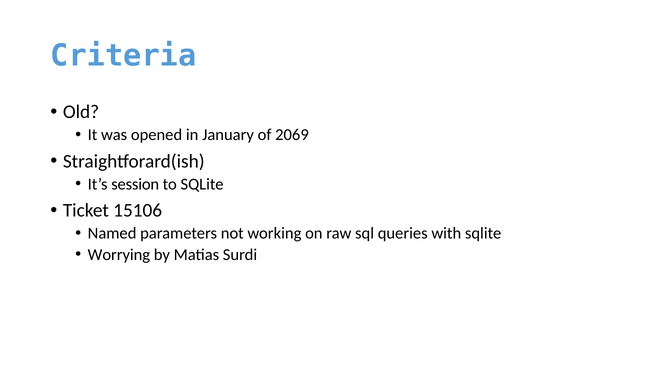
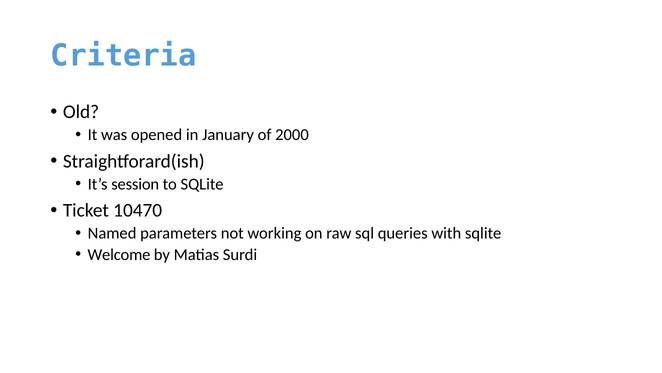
2069: 2069 -> 2000
15106: 15106 -> 10470
Worrying: Worrying -> Welcome
